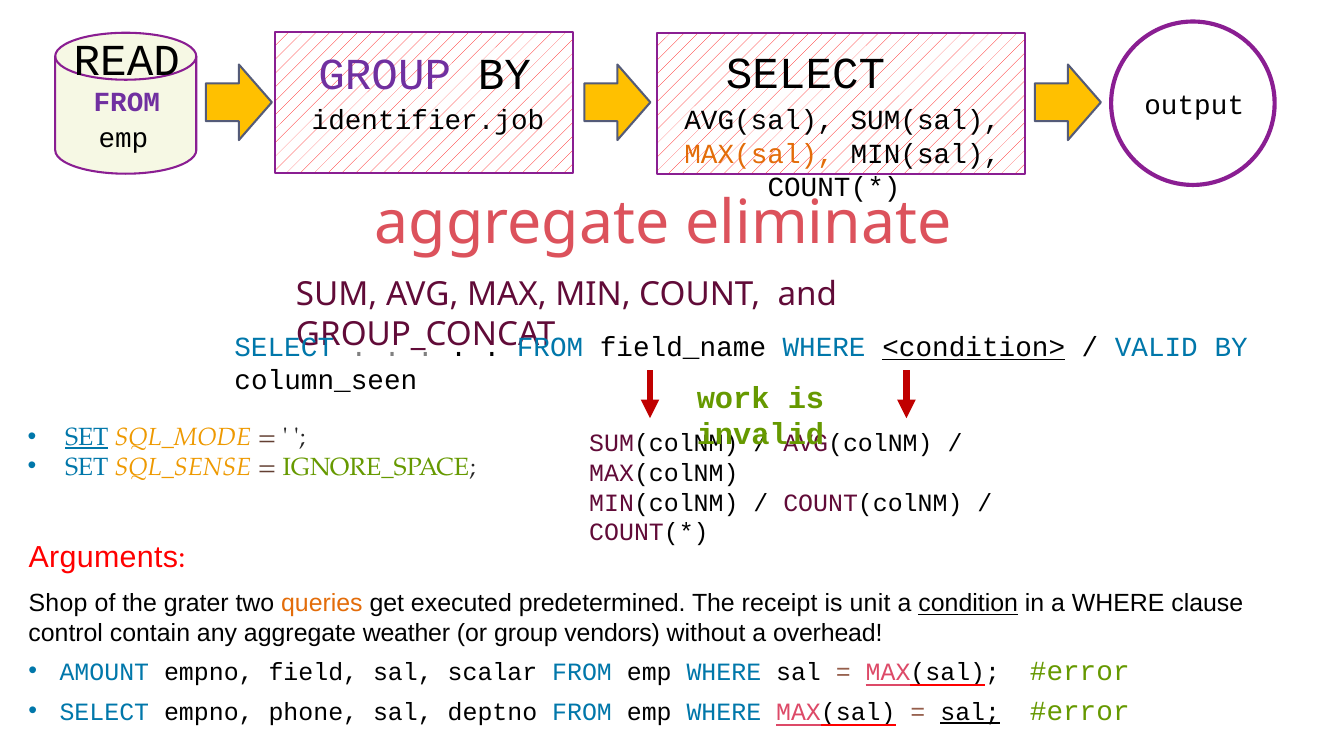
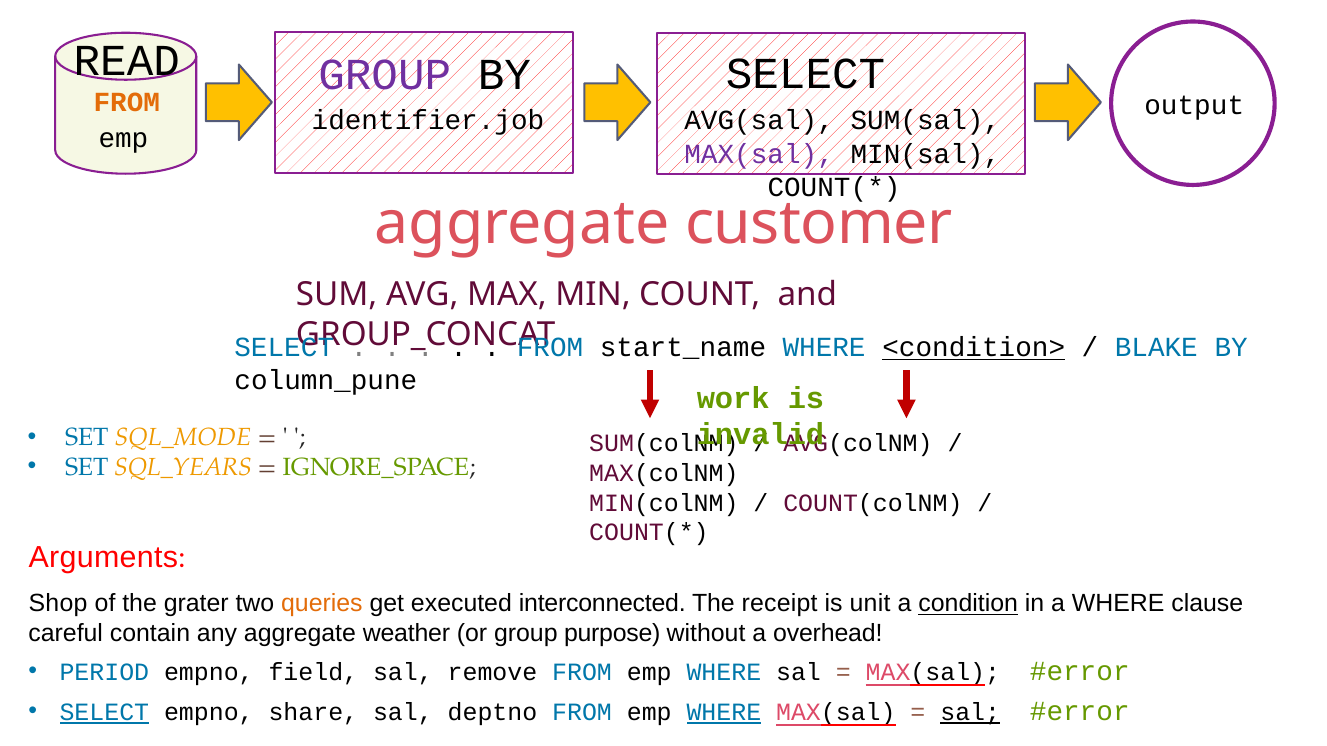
FROM at (127, 103) colour: purple -> orange
MAX(sal at (759, 154) colour: orange -> purple
eliminate: eliminate -> customer
field_name: field_name -> start_name
VALID: VALID -> BLAKE
column_seen: column_seen -> column_pune
SET at (87, 437) underline: present -> none
SQL_SENSE: SQL_SENSE -> SQL_YEARS
predetermined: predetermined -> interconnected
control: control -> careful
vendors: vendors -> purpose
AMOUNT: AMOUNT -> PERIOD
scalar: scalar -> remove
SELECT at (104, 713) underline: none -> present
phone: phone -> share
WHERE at (724, 713) underline: none -> present
